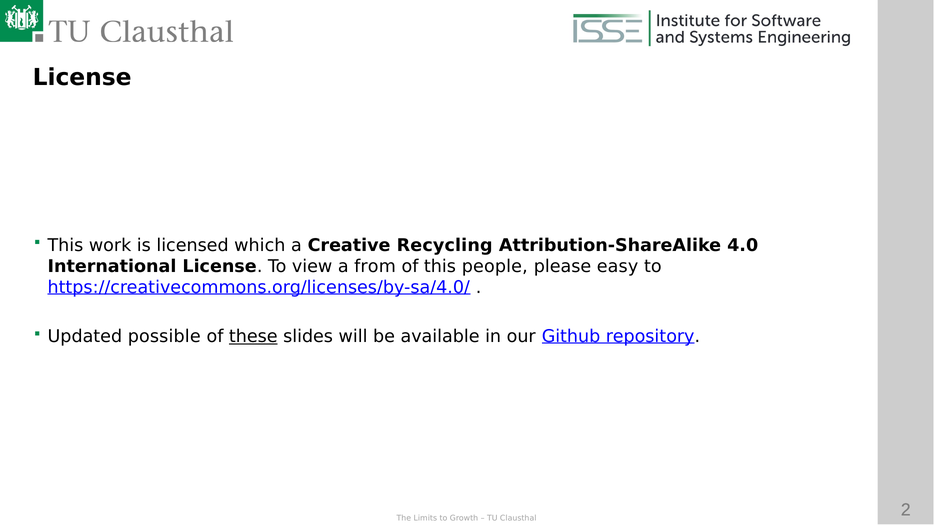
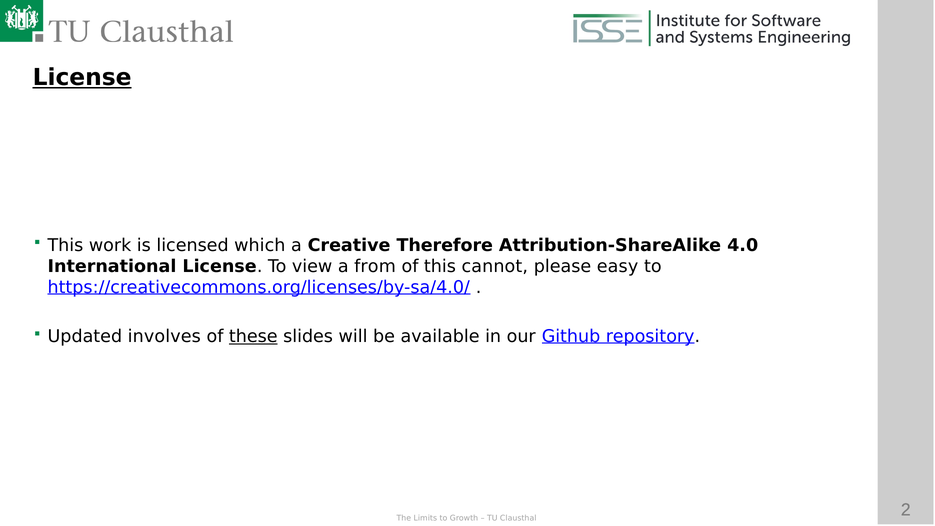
License at (82, 78) underline: none -> present
Recycling: Recycling -> Therefore
people: people -> cannot
possible: possible -> involves
